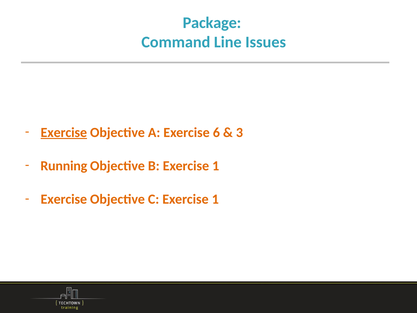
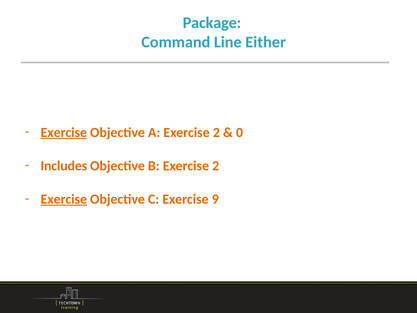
Issues: Issues -> Either
A Exercise 6: 6 -> 2
3: 3 -> 0
Running: Running -> Includes
B Exercise 1: 1 -> 2
Exercise at (64, 199) underline: none -> present
C Exercise 1: 1 -> 9
